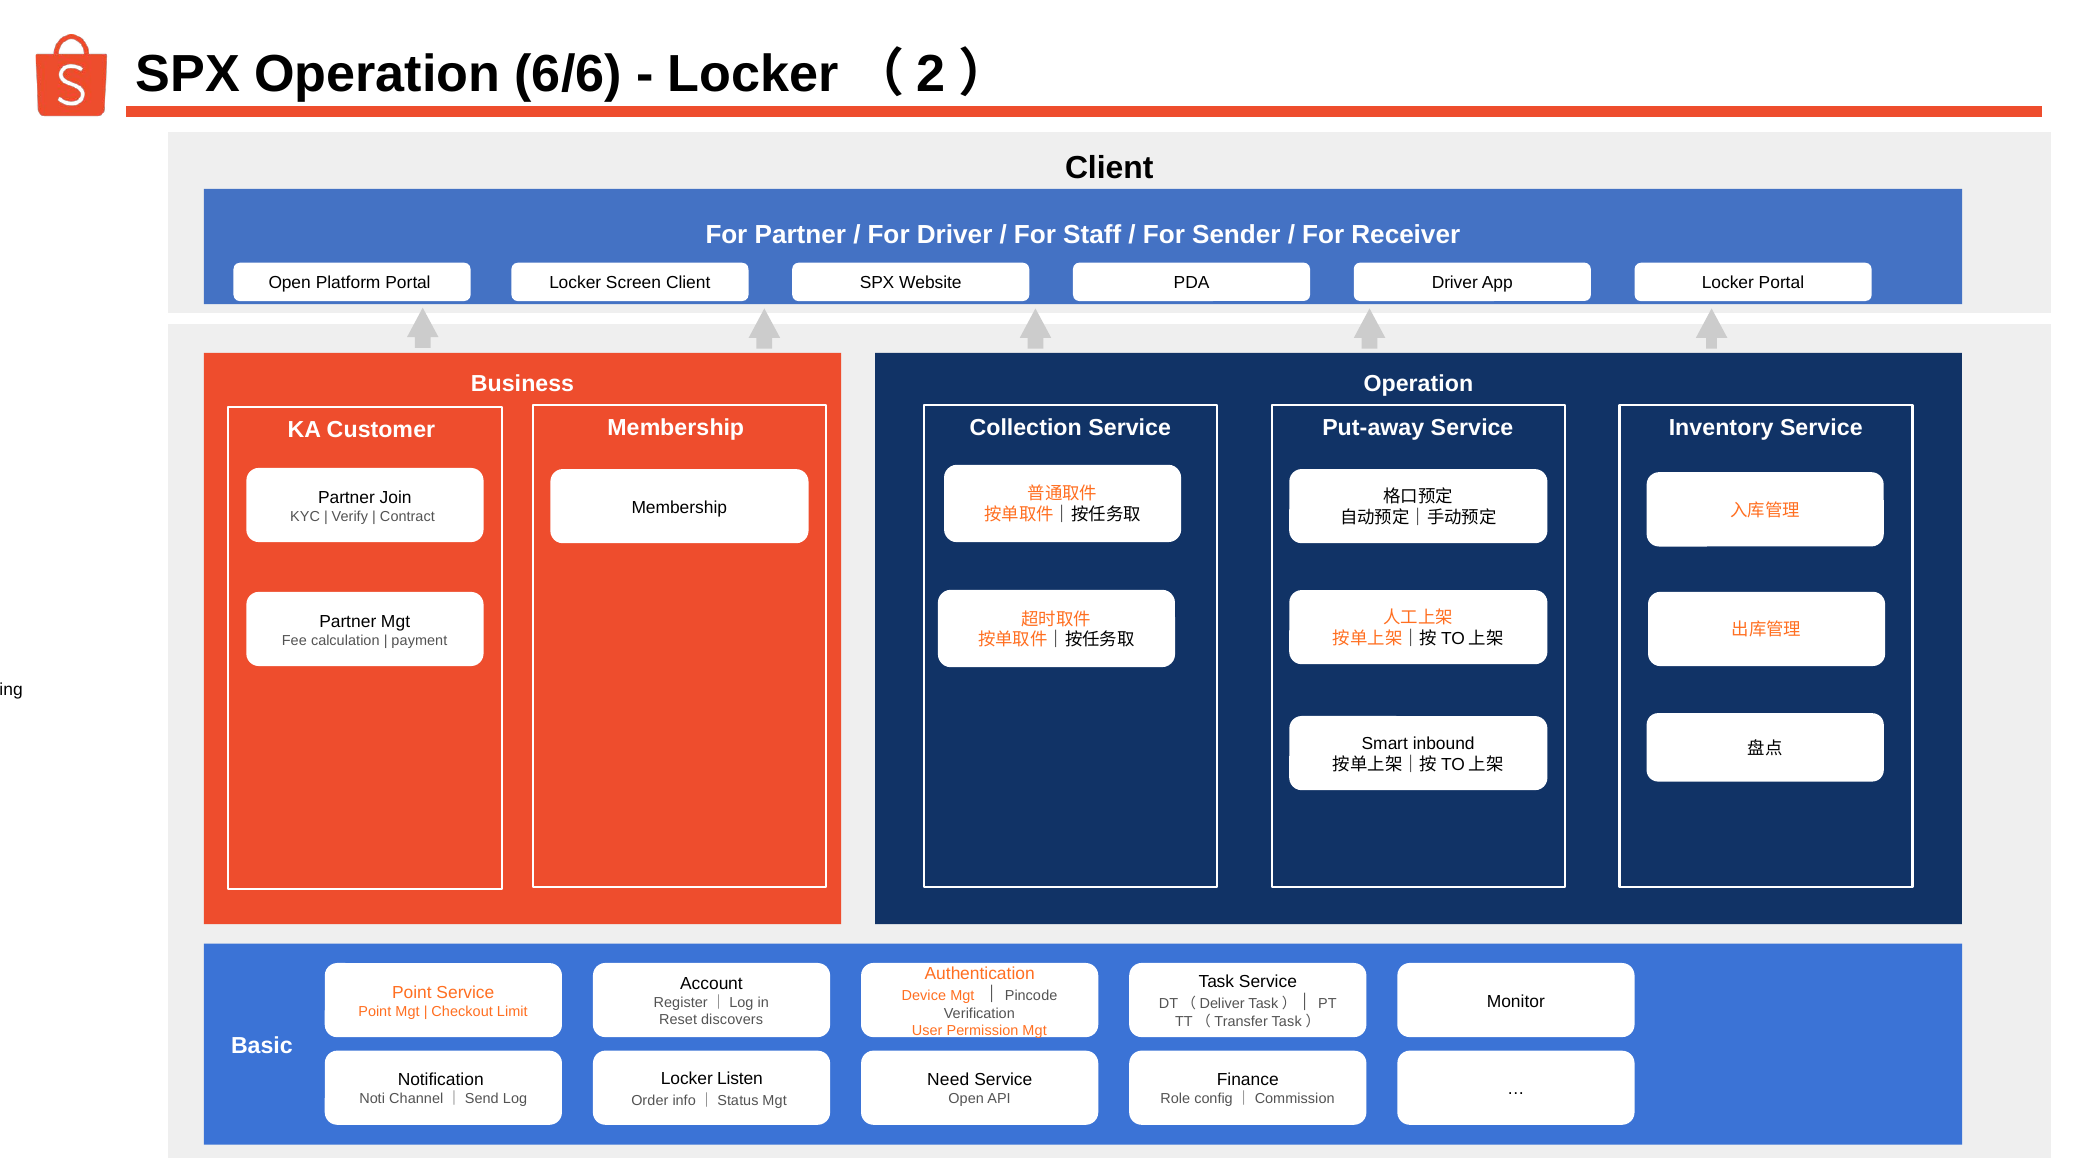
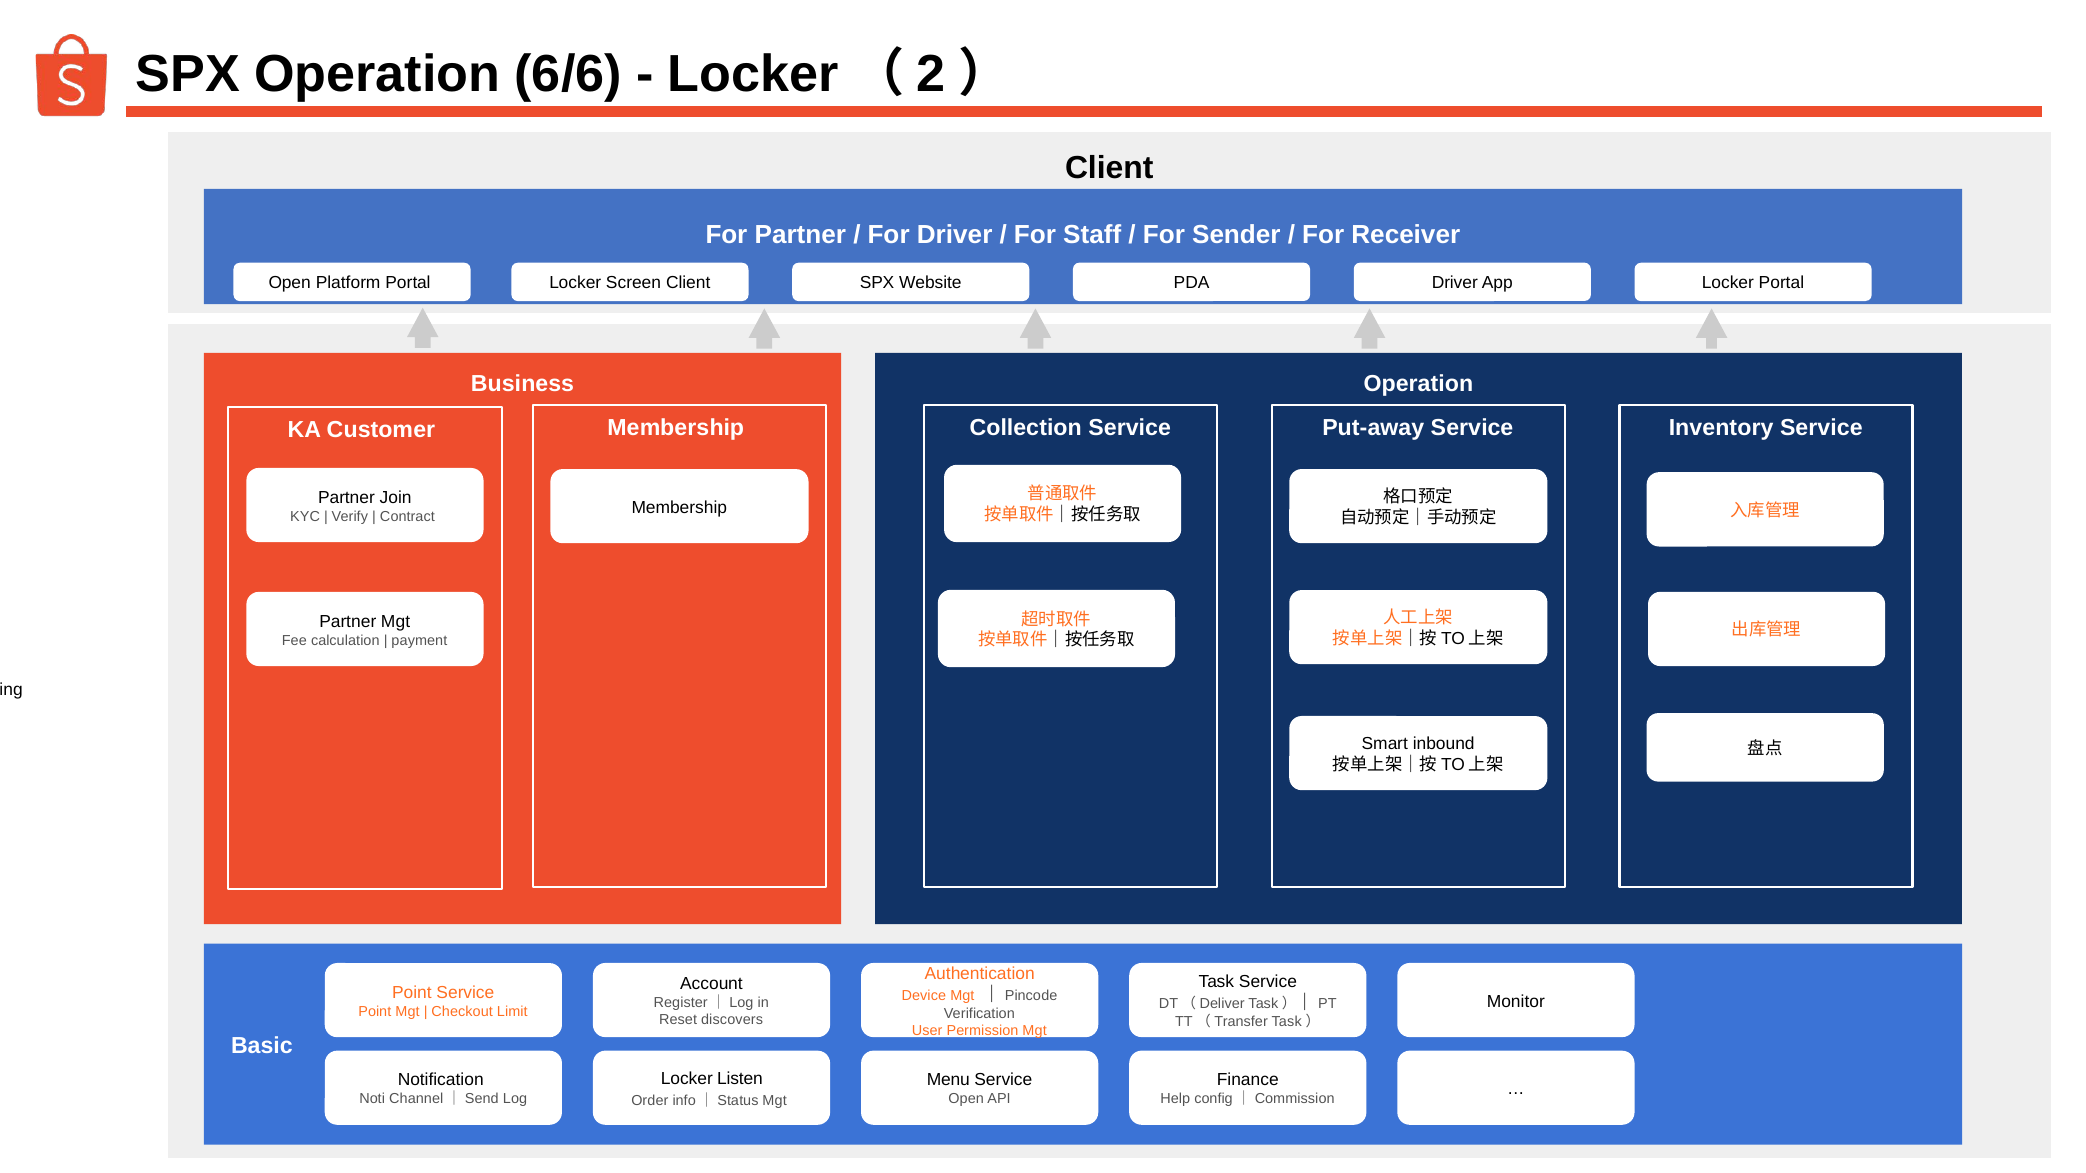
Need: Need -> Menu
Role: Role -> Help
